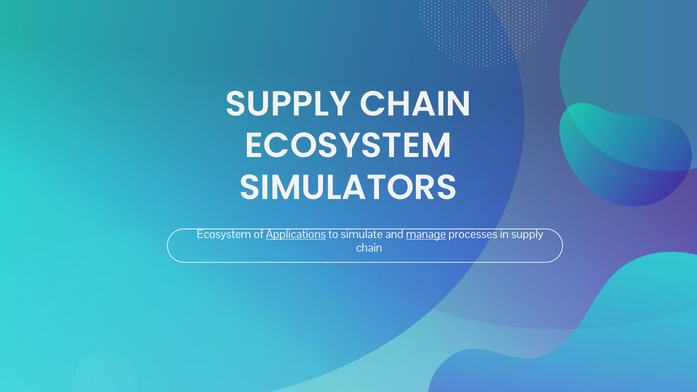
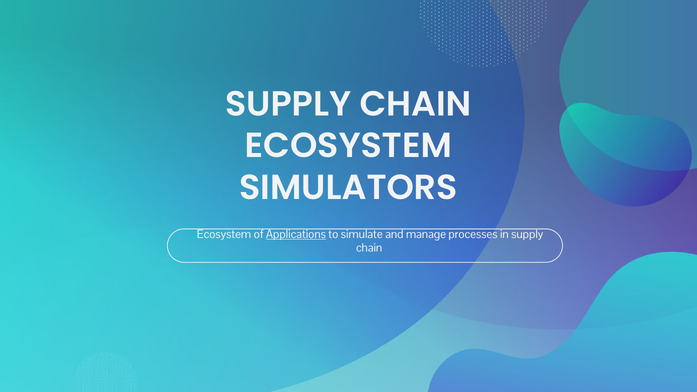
manage underline: present -> none
